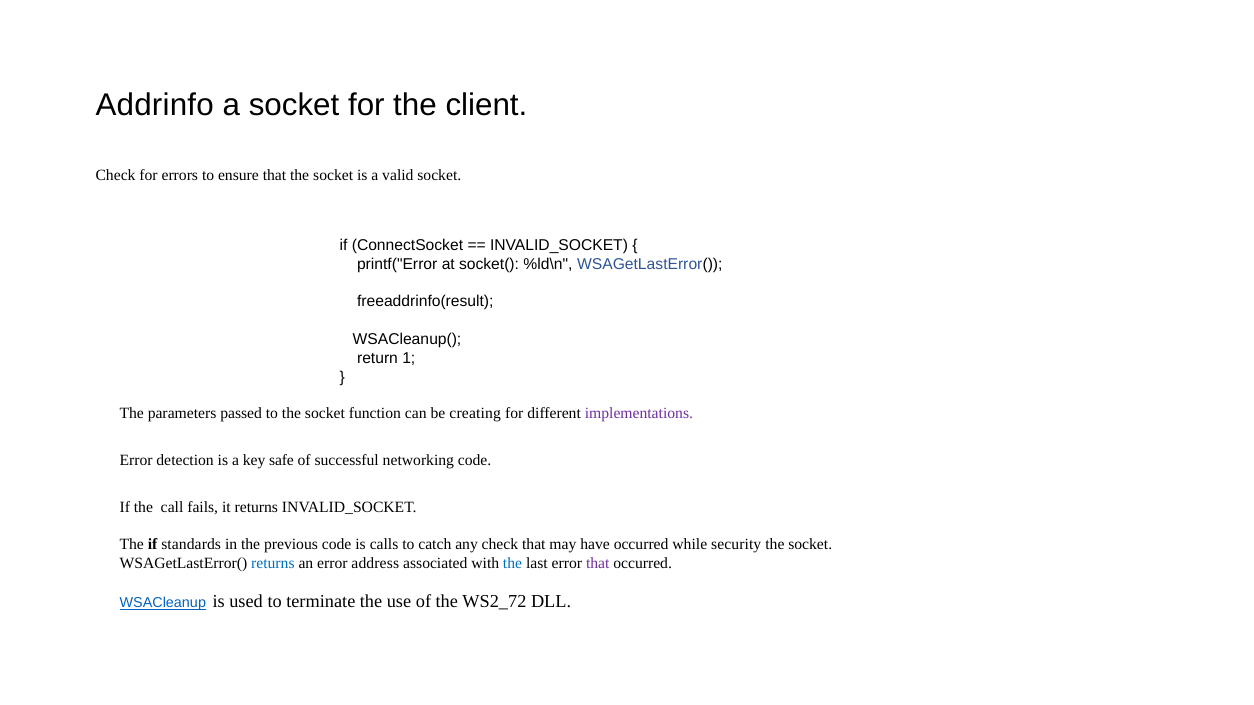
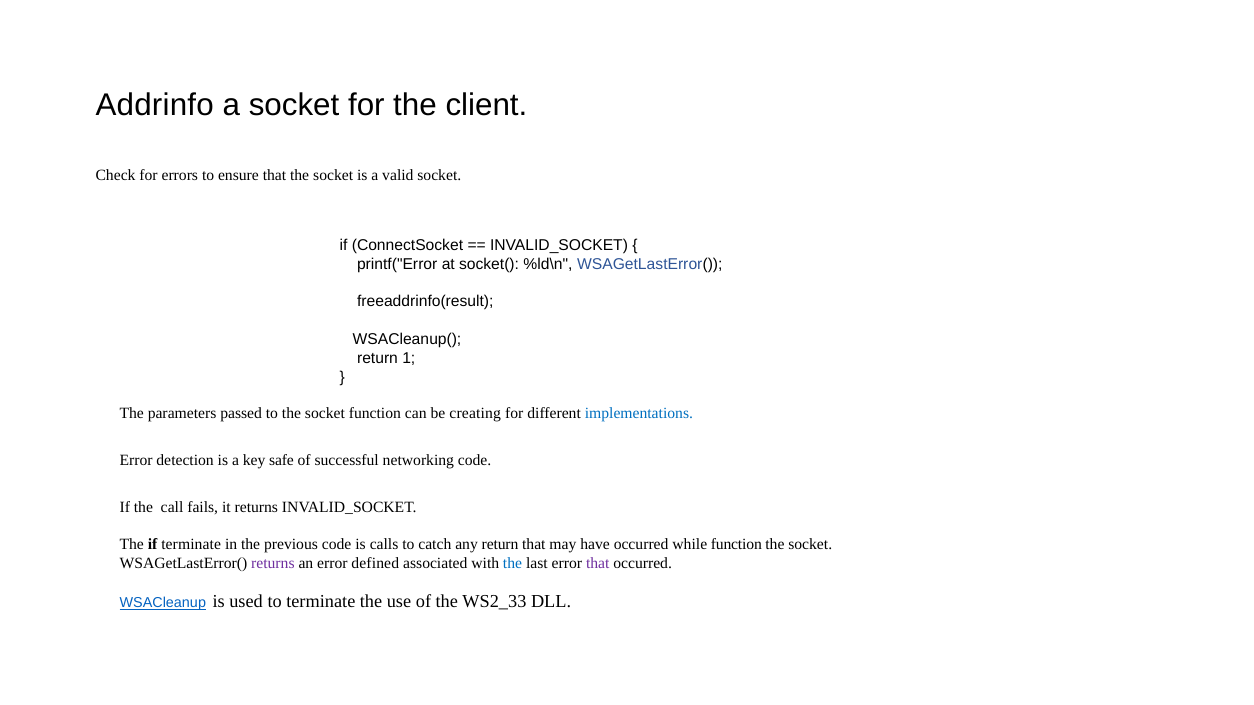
implementations colour: purple -> blue
if standards: standards -> terminate
any check: check -> return
while security: security -> function
returns at (273, 564) colour: blue -> purple
address: address -> defined
WS2_72: WS2_72 -> WS2_33
